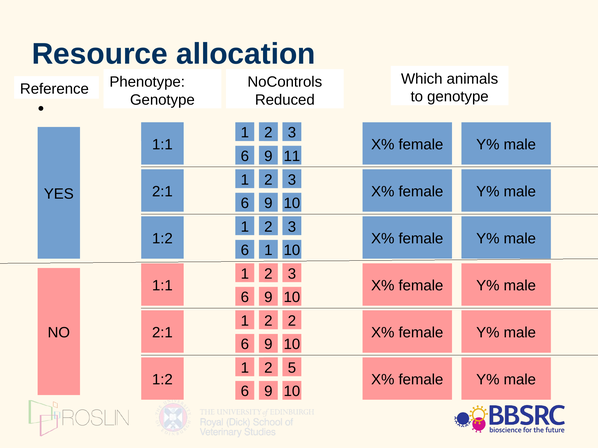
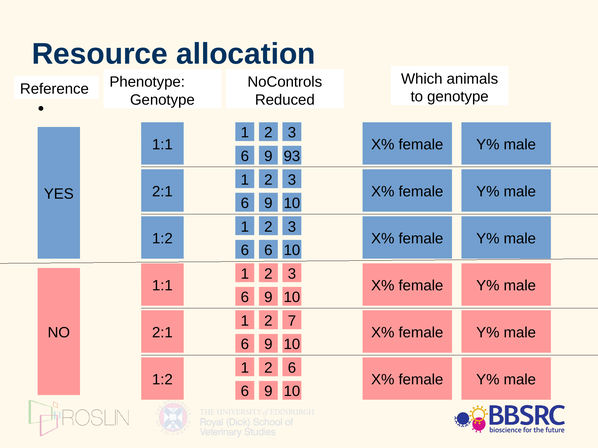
11: 11 -> 93
1 at (268, 251): 1 -> 6
2 at (292, 321): 2 -> 7
5 at (292, 368): 5 -> 6
